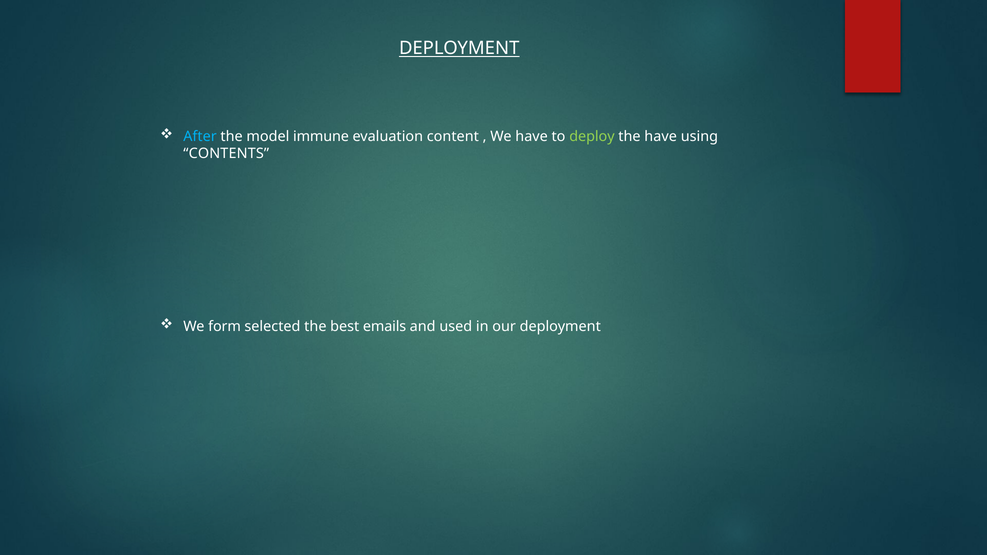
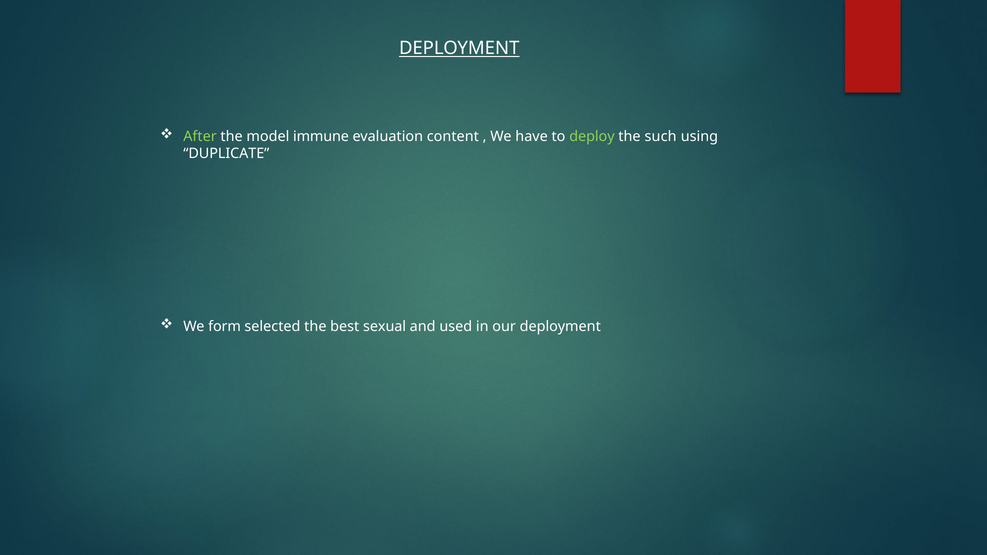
After colour: light blue -> light green
the have: have -> such
CONTENTS: CONTENTS -> DUPLICATE
emails: emails -> sexual
